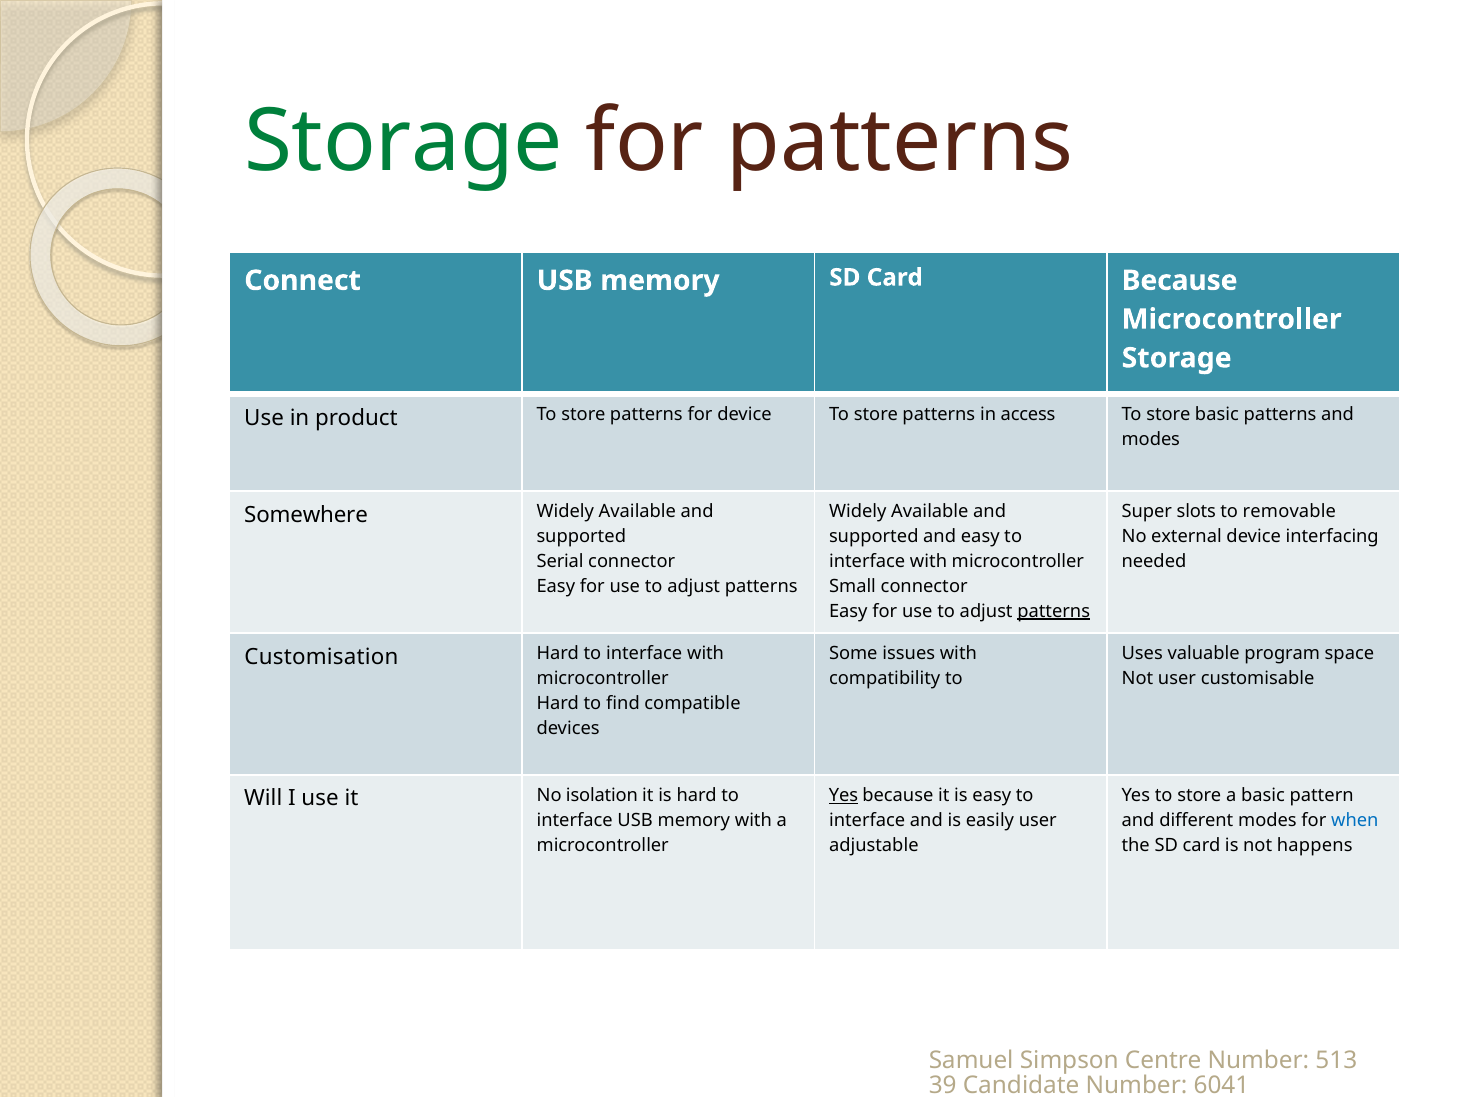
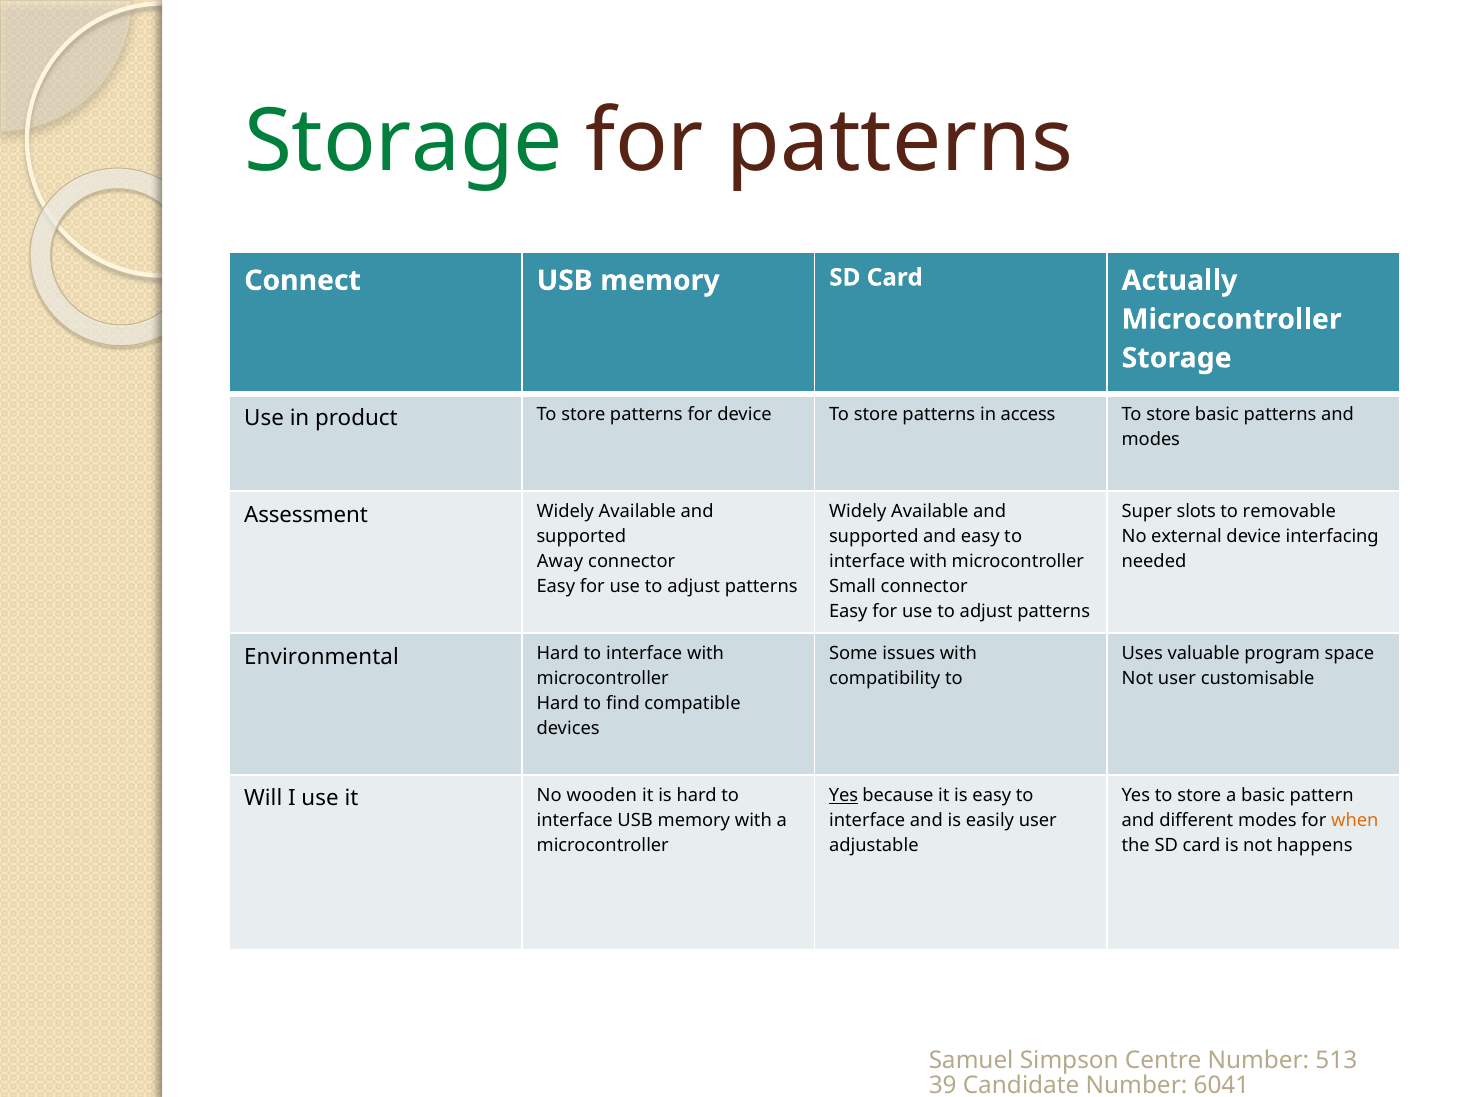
Card Because: Because -> Actually
Somewhere: Somewhere -> Assessment
Serial: Serial -> Away
patterns at (1054, 611) underline: present -> none
Customisation: Customisation -> Environmental
isolation: isolation -> wooden
when colour: blue -> orange
